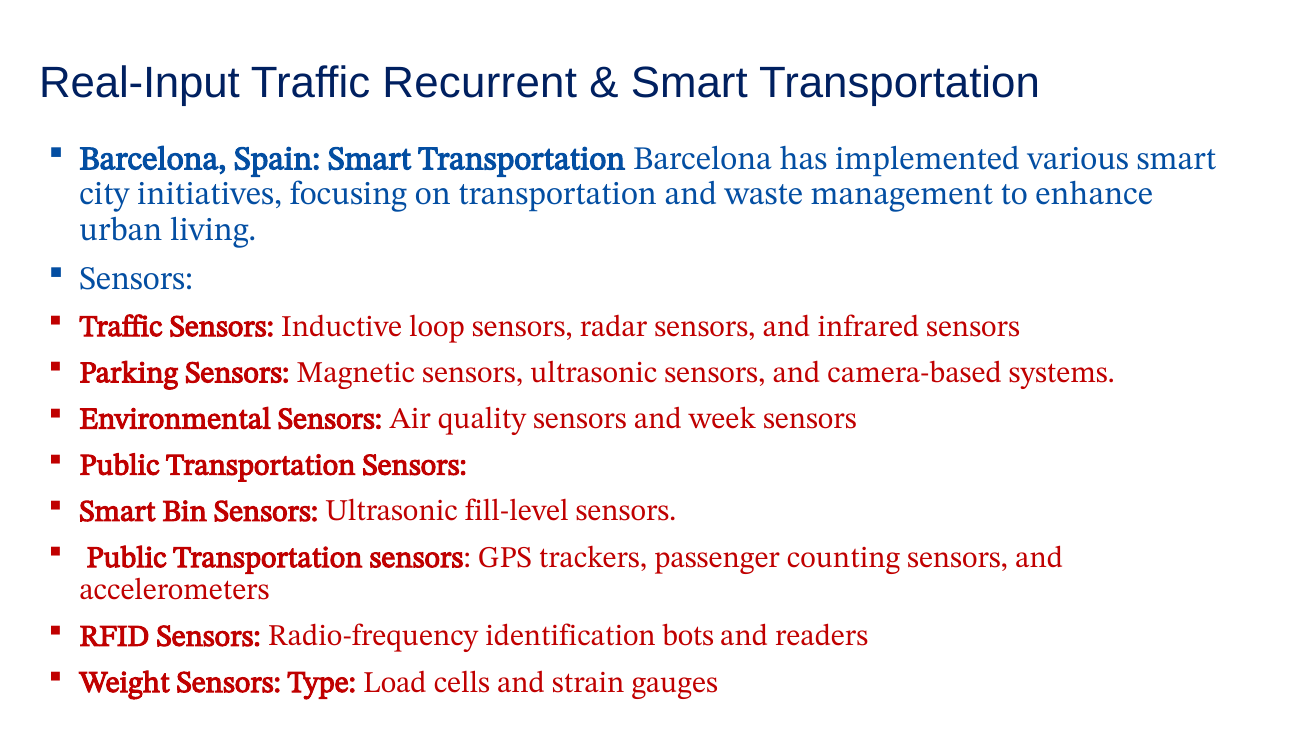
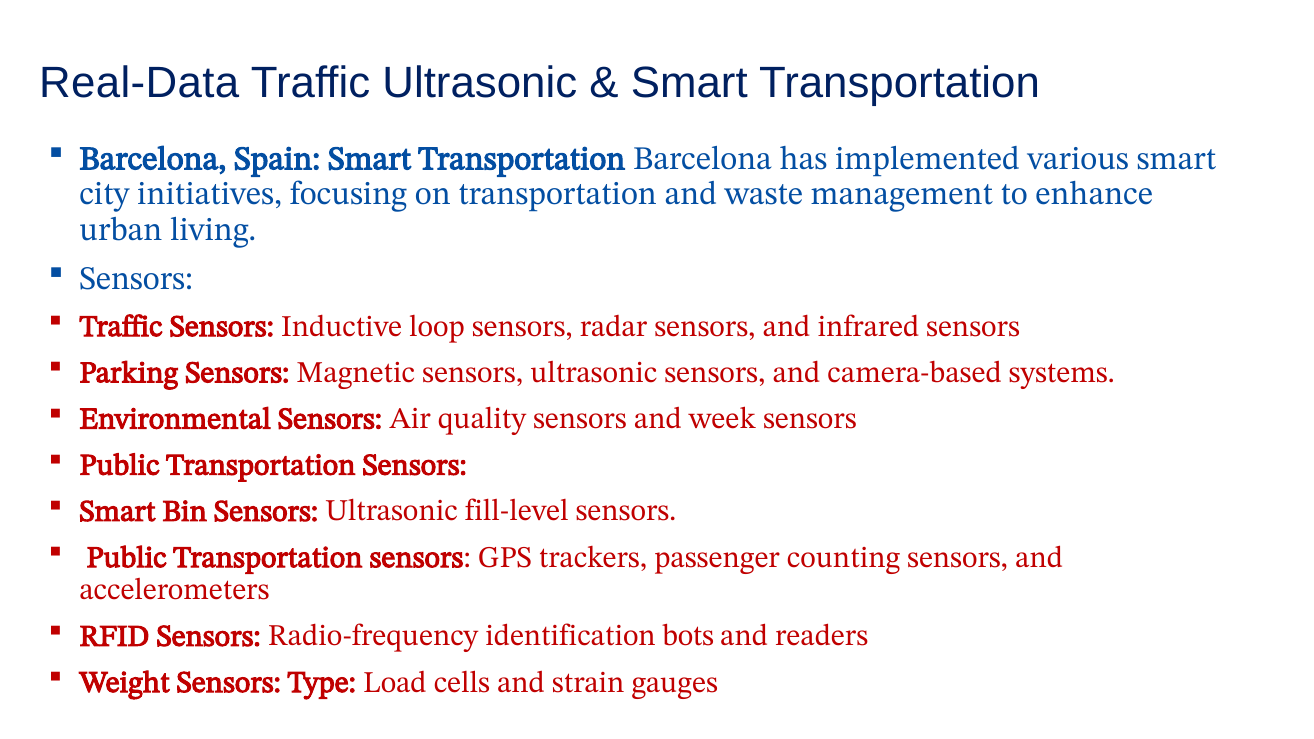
Real-Input: Real-Input -> Real-Data
Traffic Recurrent: Recurrent -> Ultrasonic
